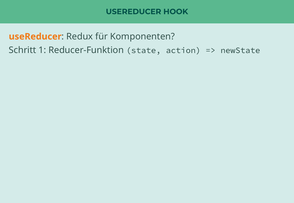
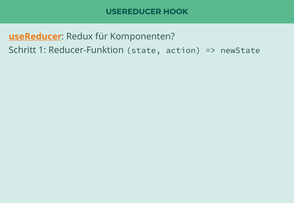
useReducer at (35, 37) underline: none -> present
